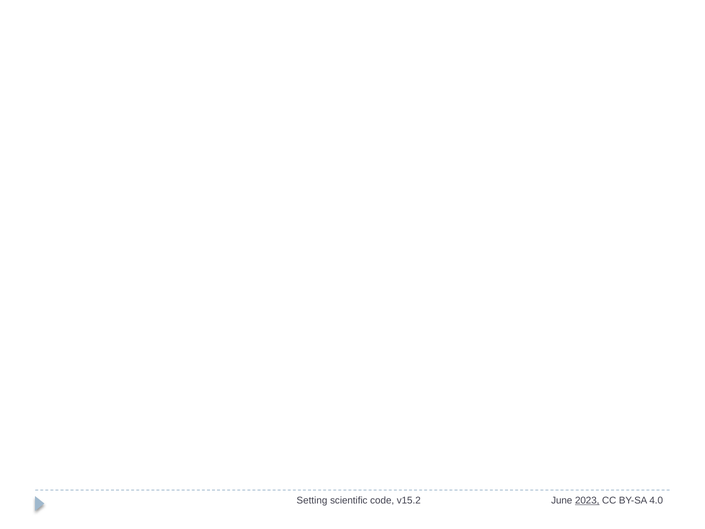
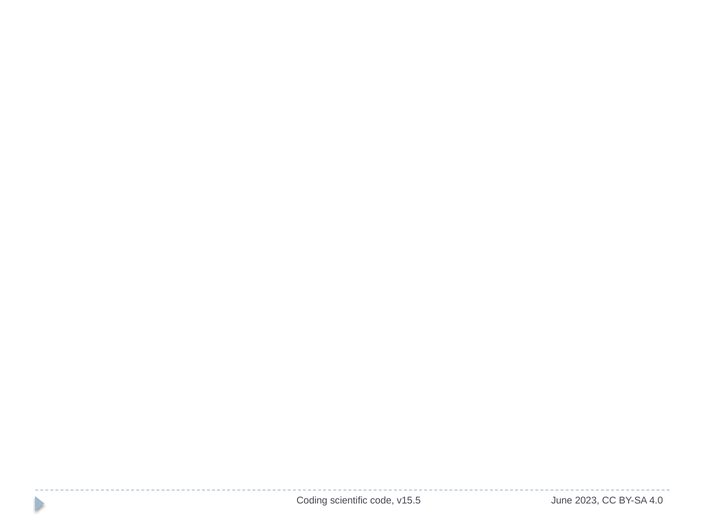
Setting: Setting -> Coding
v15.2: v15.2 -> v15.5
2023 underline: present -> none
